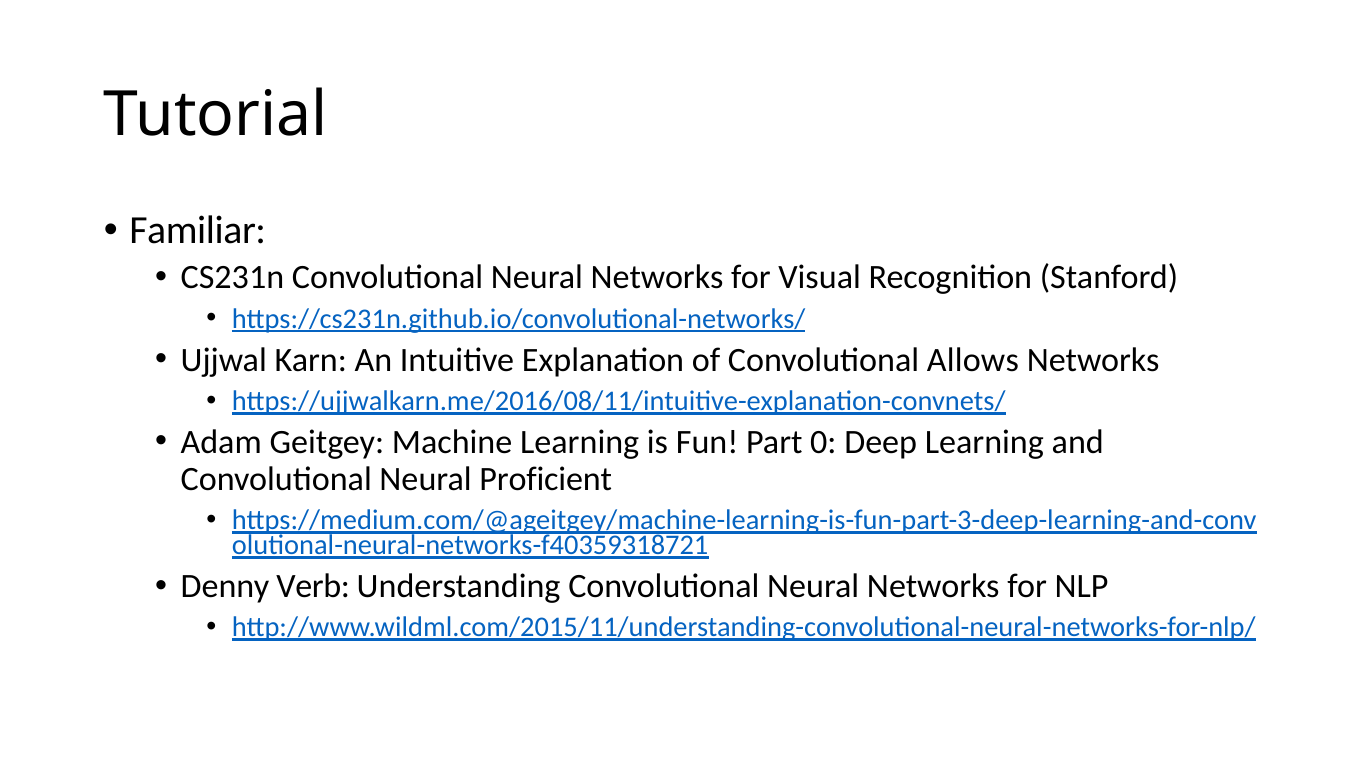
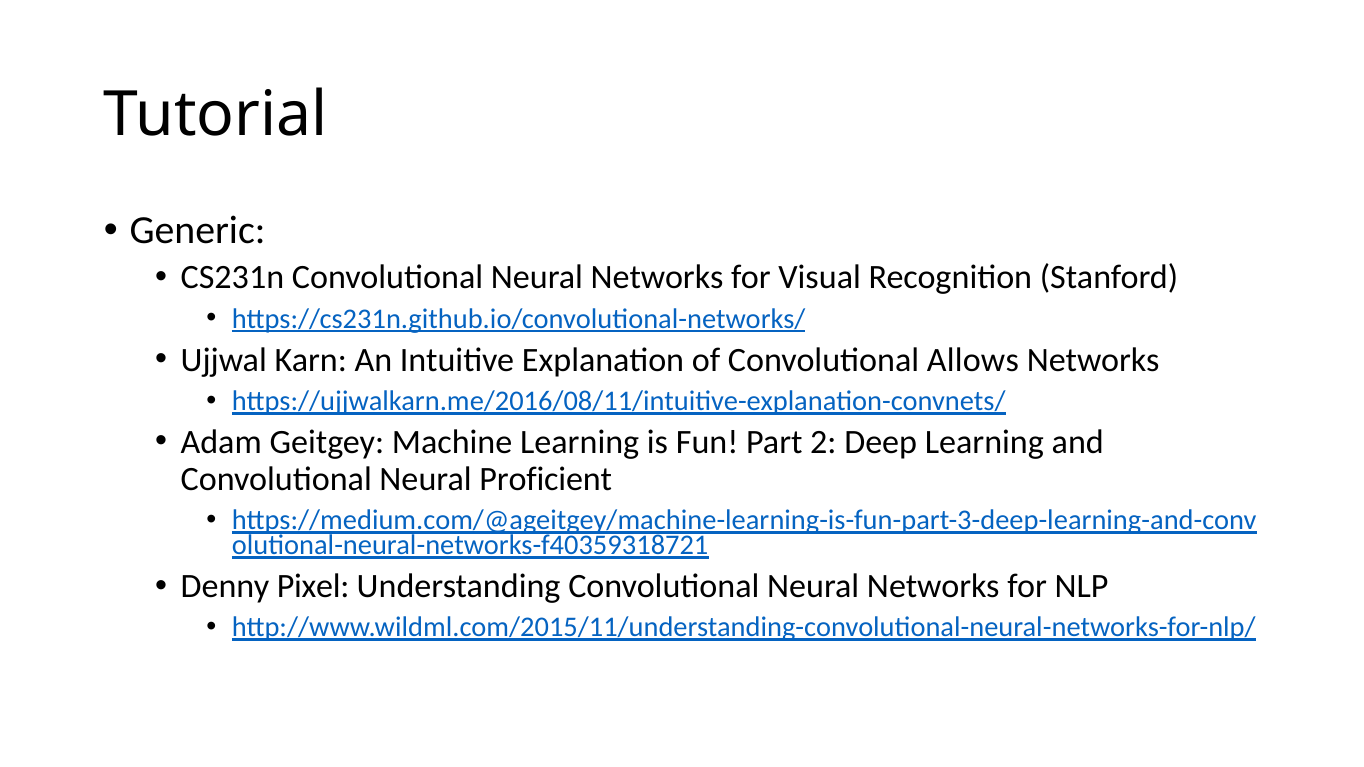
Familiar: Familiar -> Generic
0: 0 -> 2
Verb: Verb -> Pixel
